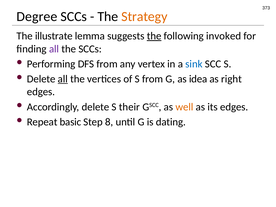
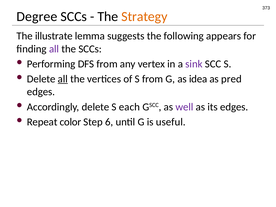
the at (154, 36) underline: present -> none
invoked: invoked -> appears
sink colour: blue -> purple
right: right -> pred
their: their -> each
well colour: orange -> purple
basic: basic -> color
8: 8 -> 6
dating: dating -> useful
